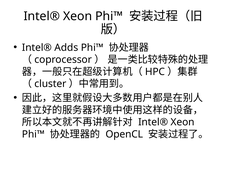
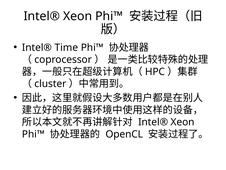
Adds: Adds -> Time
